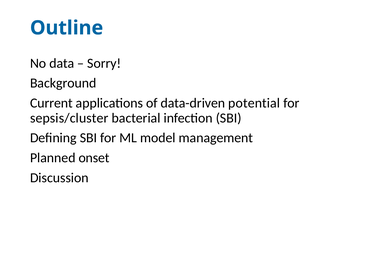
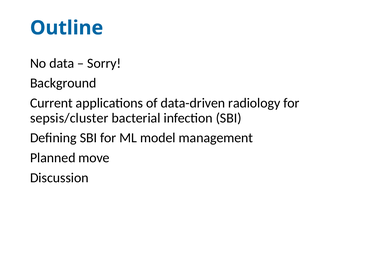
potential: potential -> radiology
onset: onset -> move
